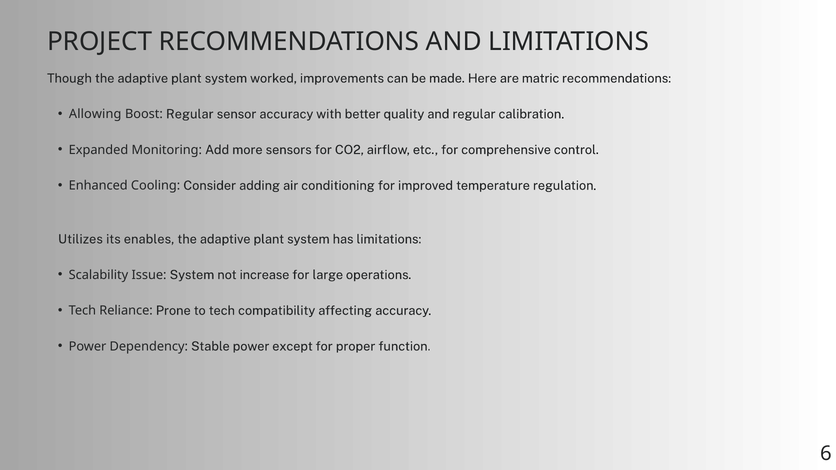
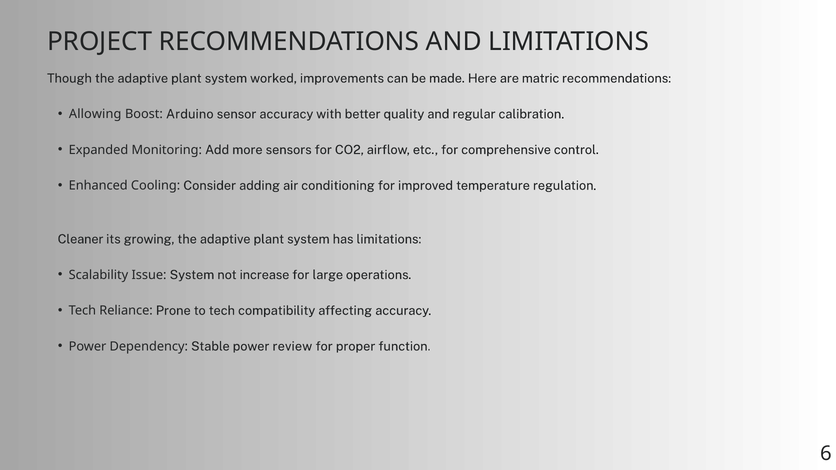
Boost Regular: Regular -> Arduino
Utilizes: Utilizes -> Cleaner
enables: enables -> growing
except: except -> review
